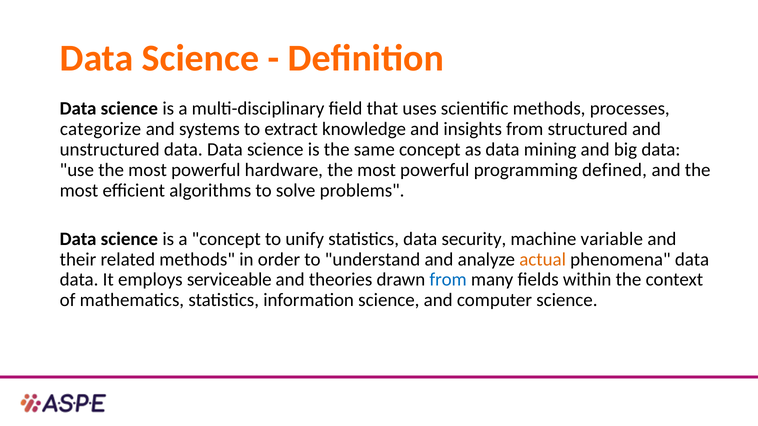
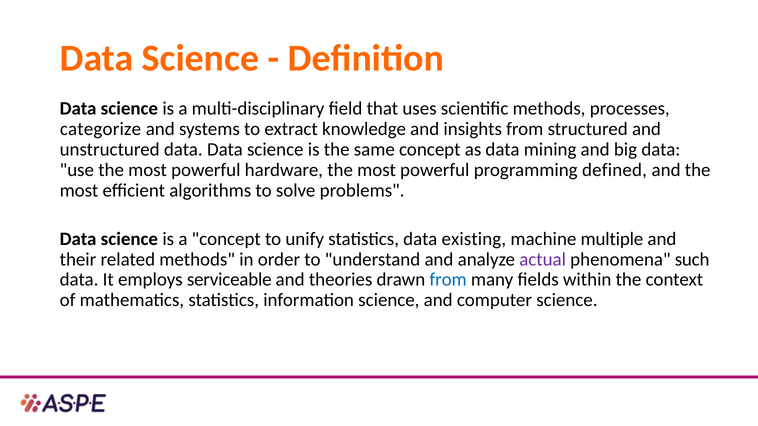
security: security -> existing
variable: variable -> multiple
actual colour: orange -> purple
phenomena data: data -> such
